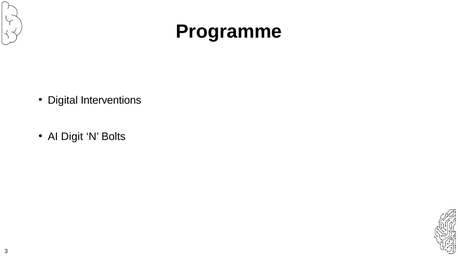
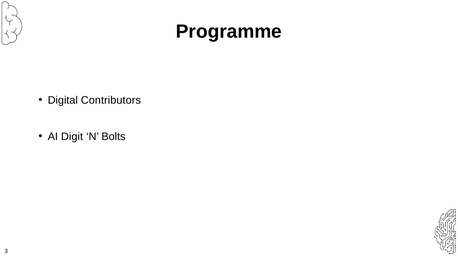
Interventions: Interventions -> Contributors
